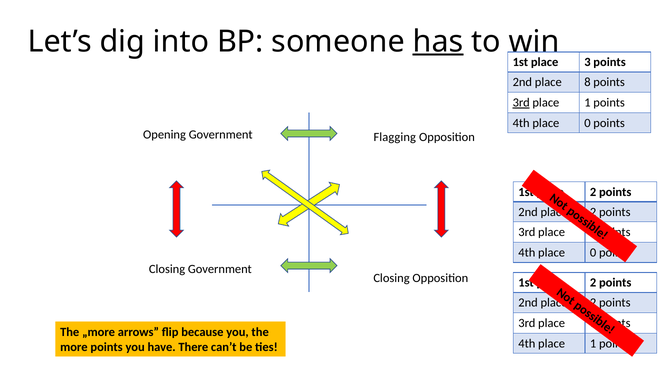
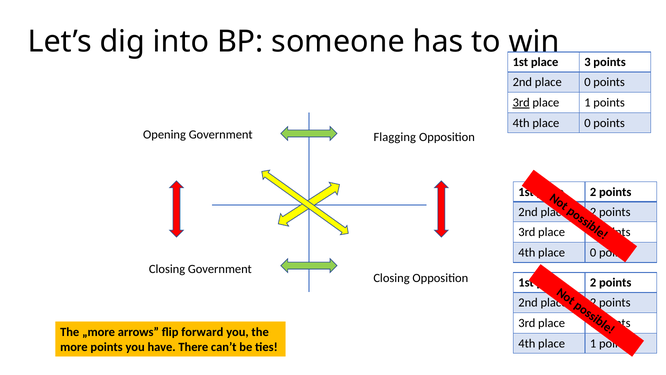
has underline: present -> none
2nd place 8: 8 -> 0
because: because -> forward
